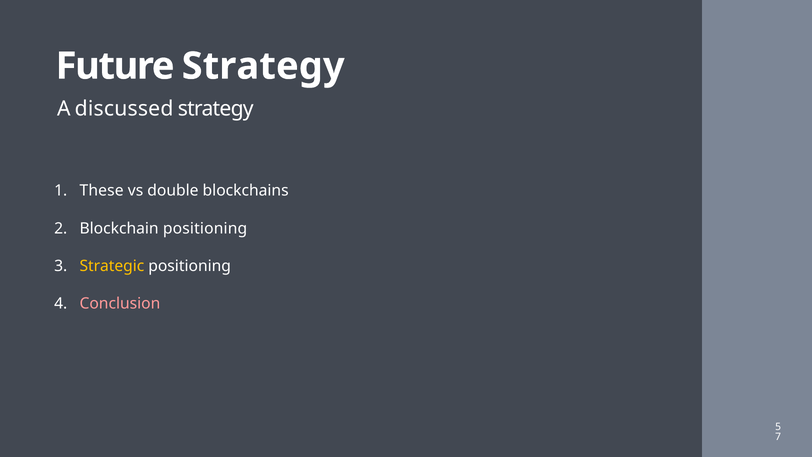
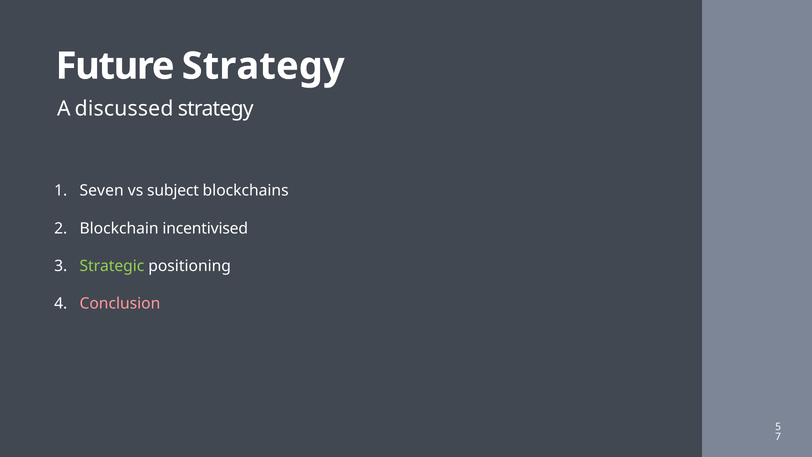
These: These -> Seven
double: double -> subject
Blockchain positioning: positioning -> incentivised
Strategic colour: yellow -> light green
